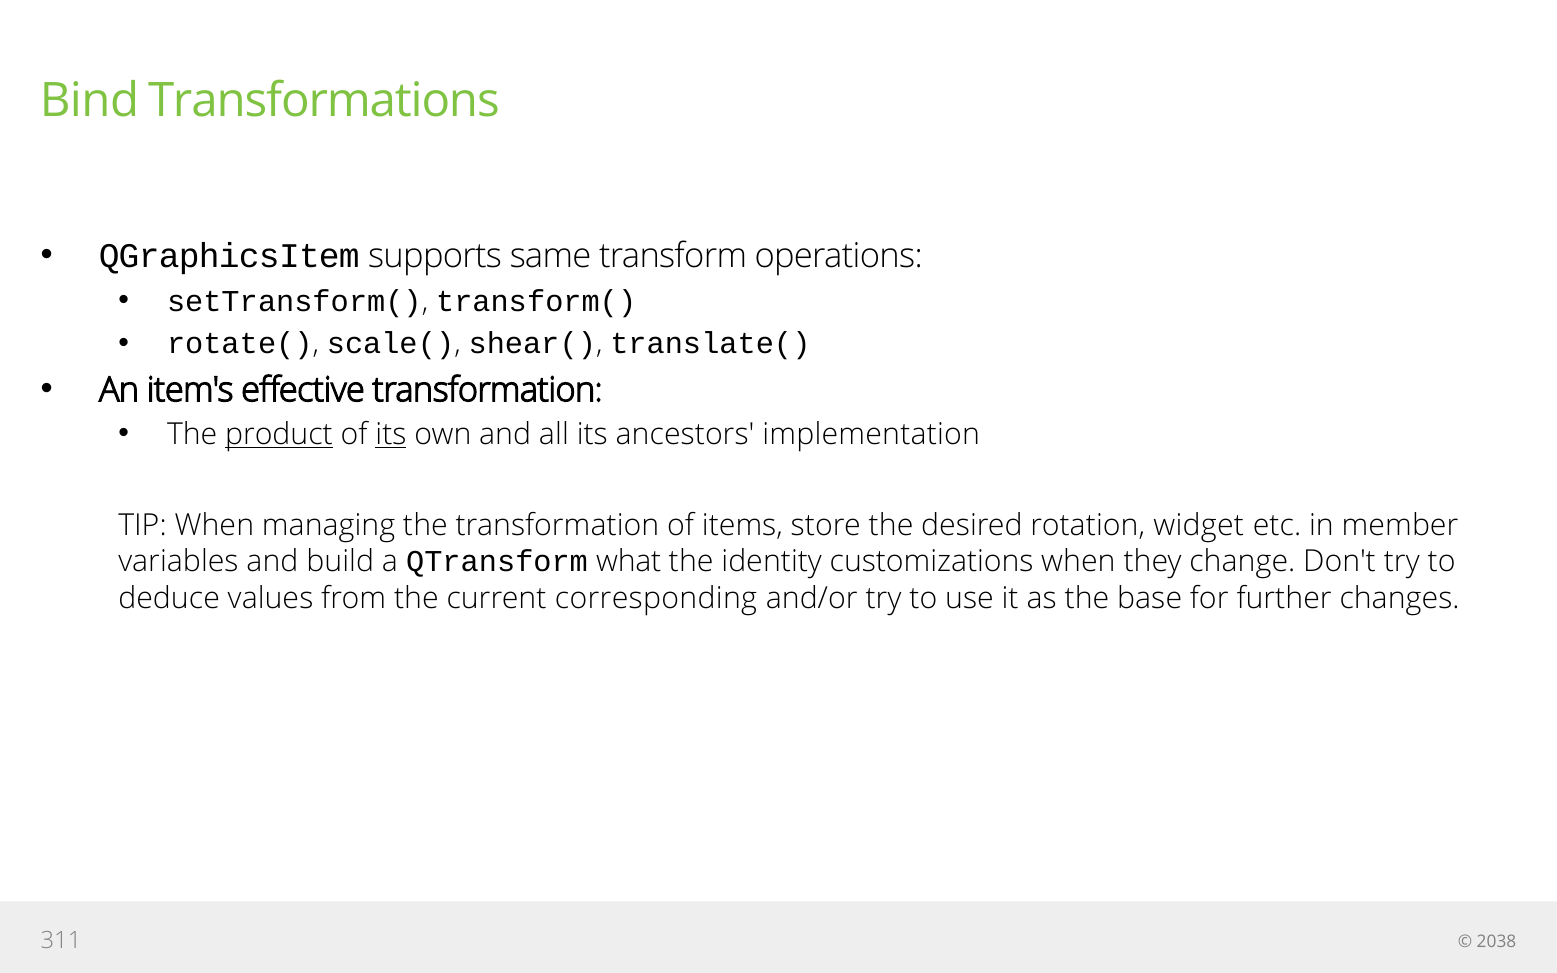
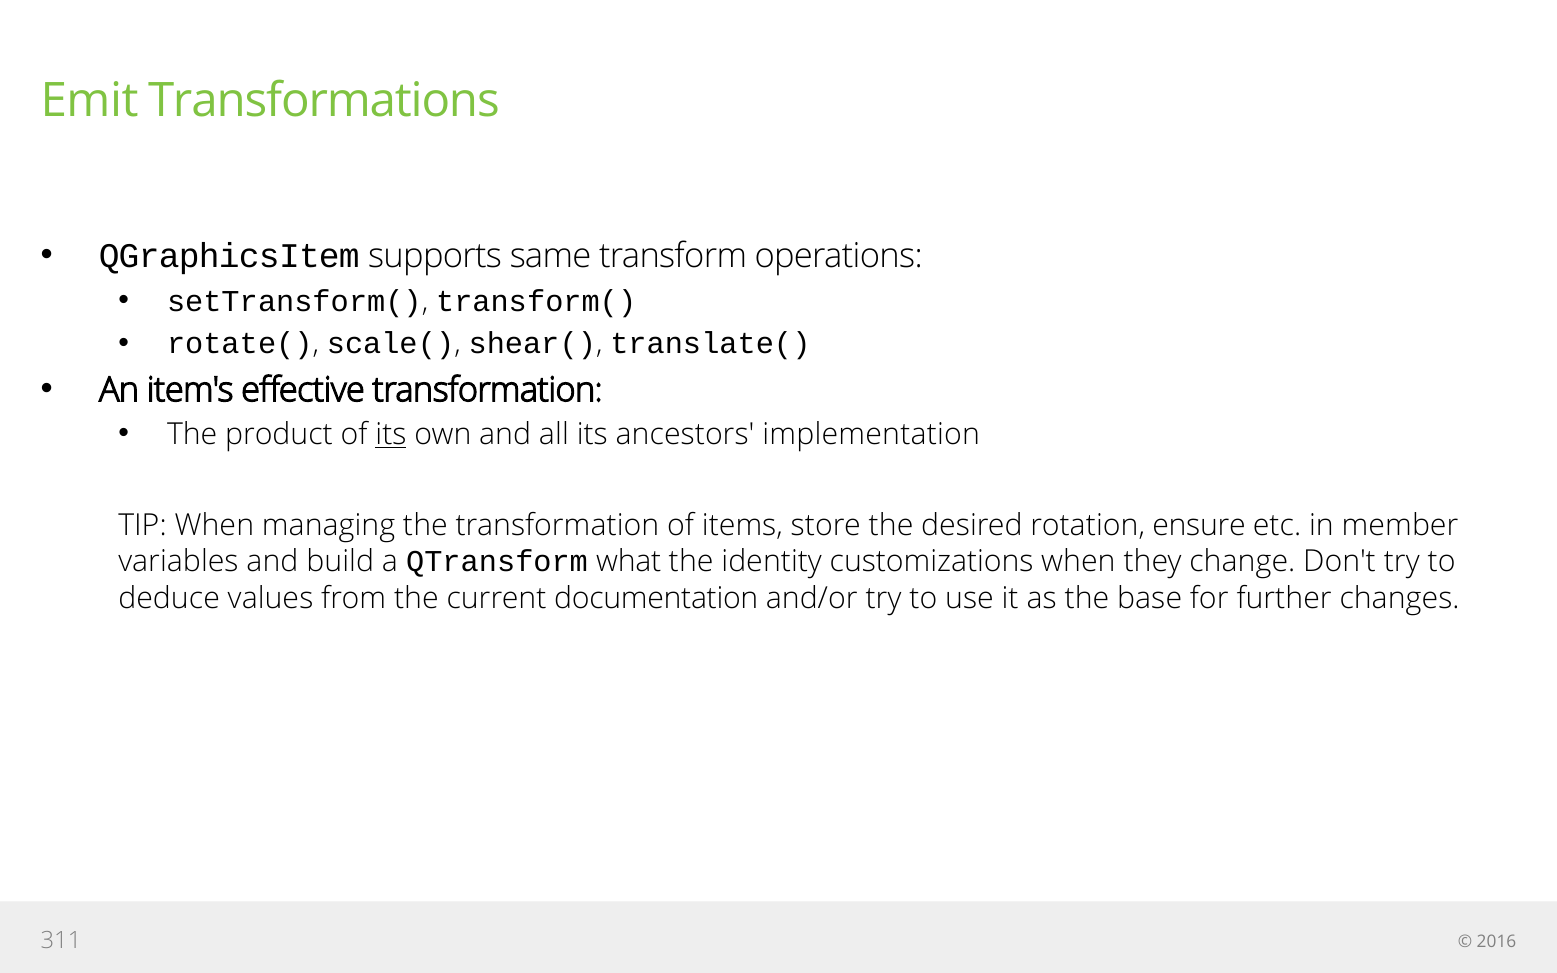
Bind: Bind -> Emit
product underline: present -> none
widget: widget -> ensure
corresponding: corresponding -> documentation
2038: 2038 -> 2016
